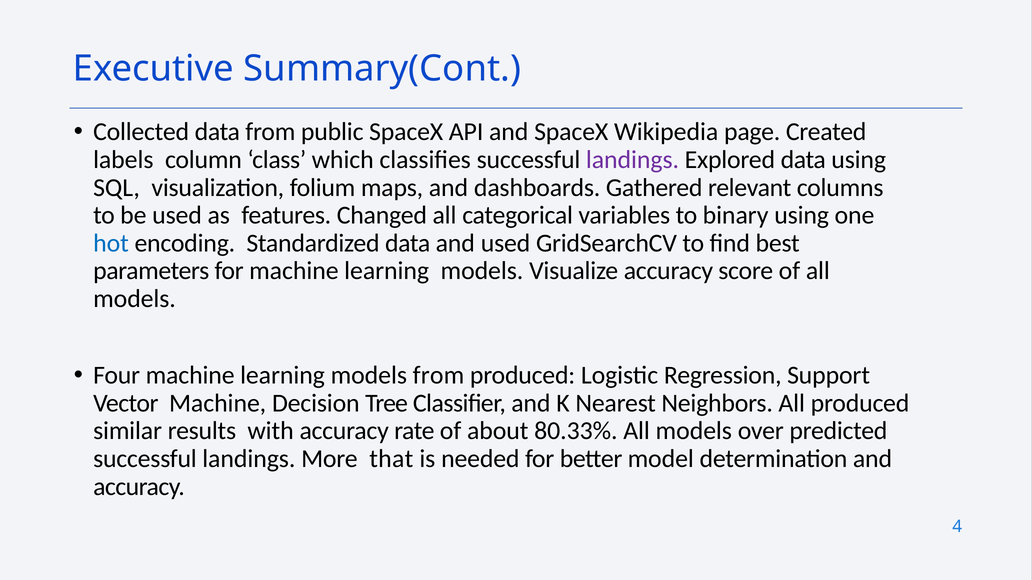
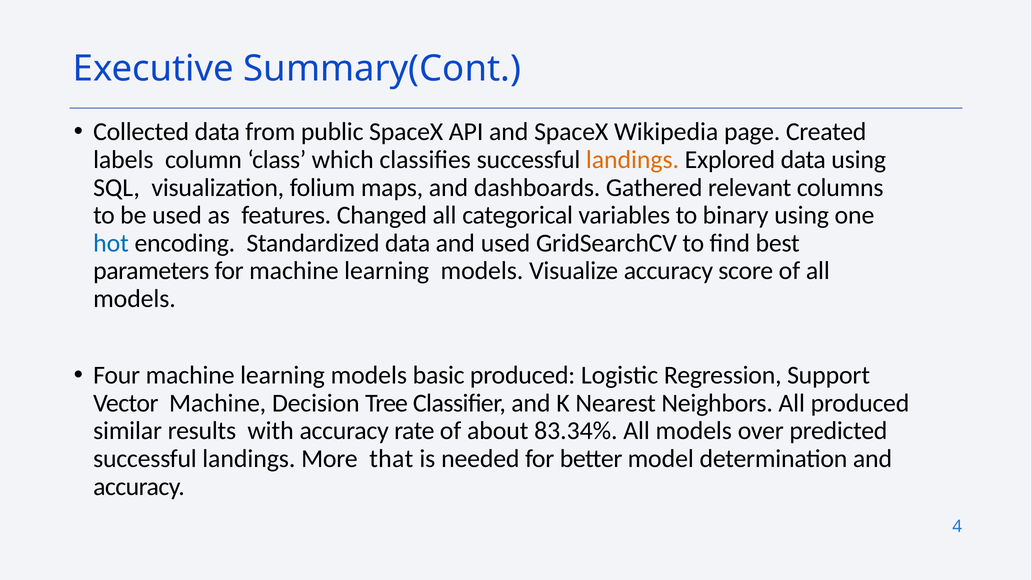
landings at (632, 160) colour: purple -> orange
models from: from -> basic
80.33%: 80.33% -> 83.34%
